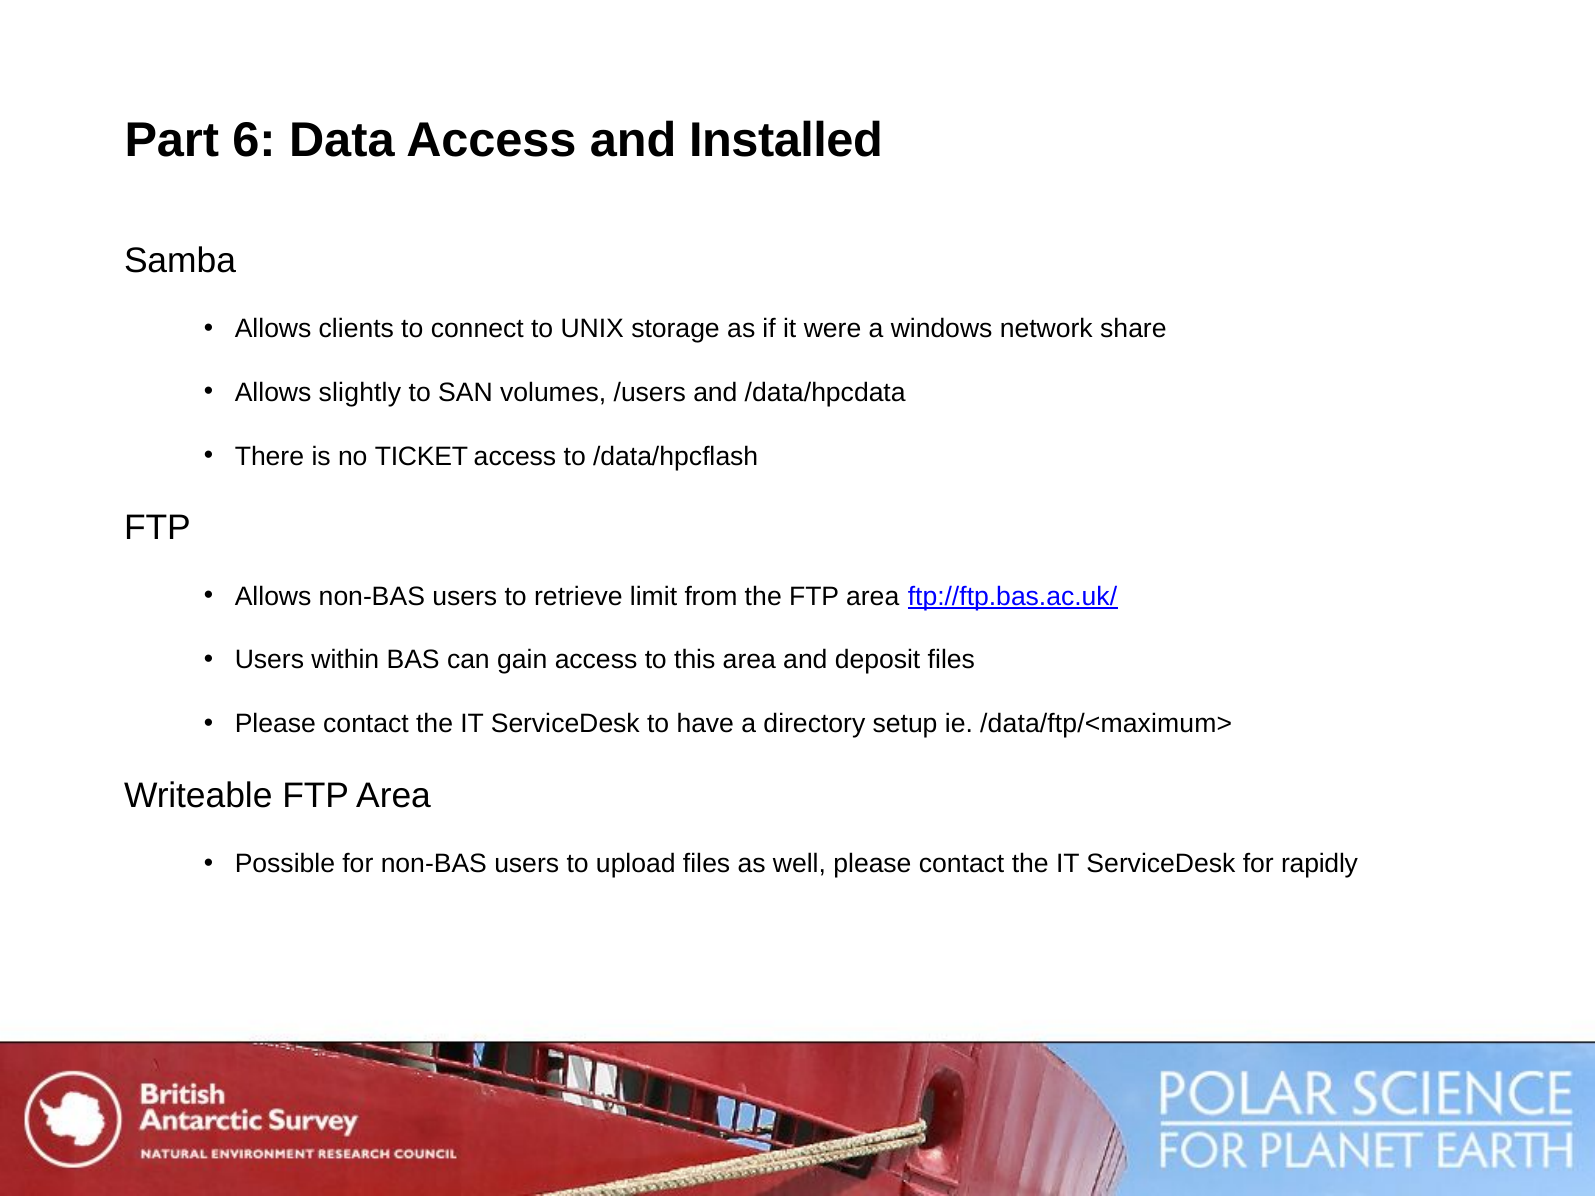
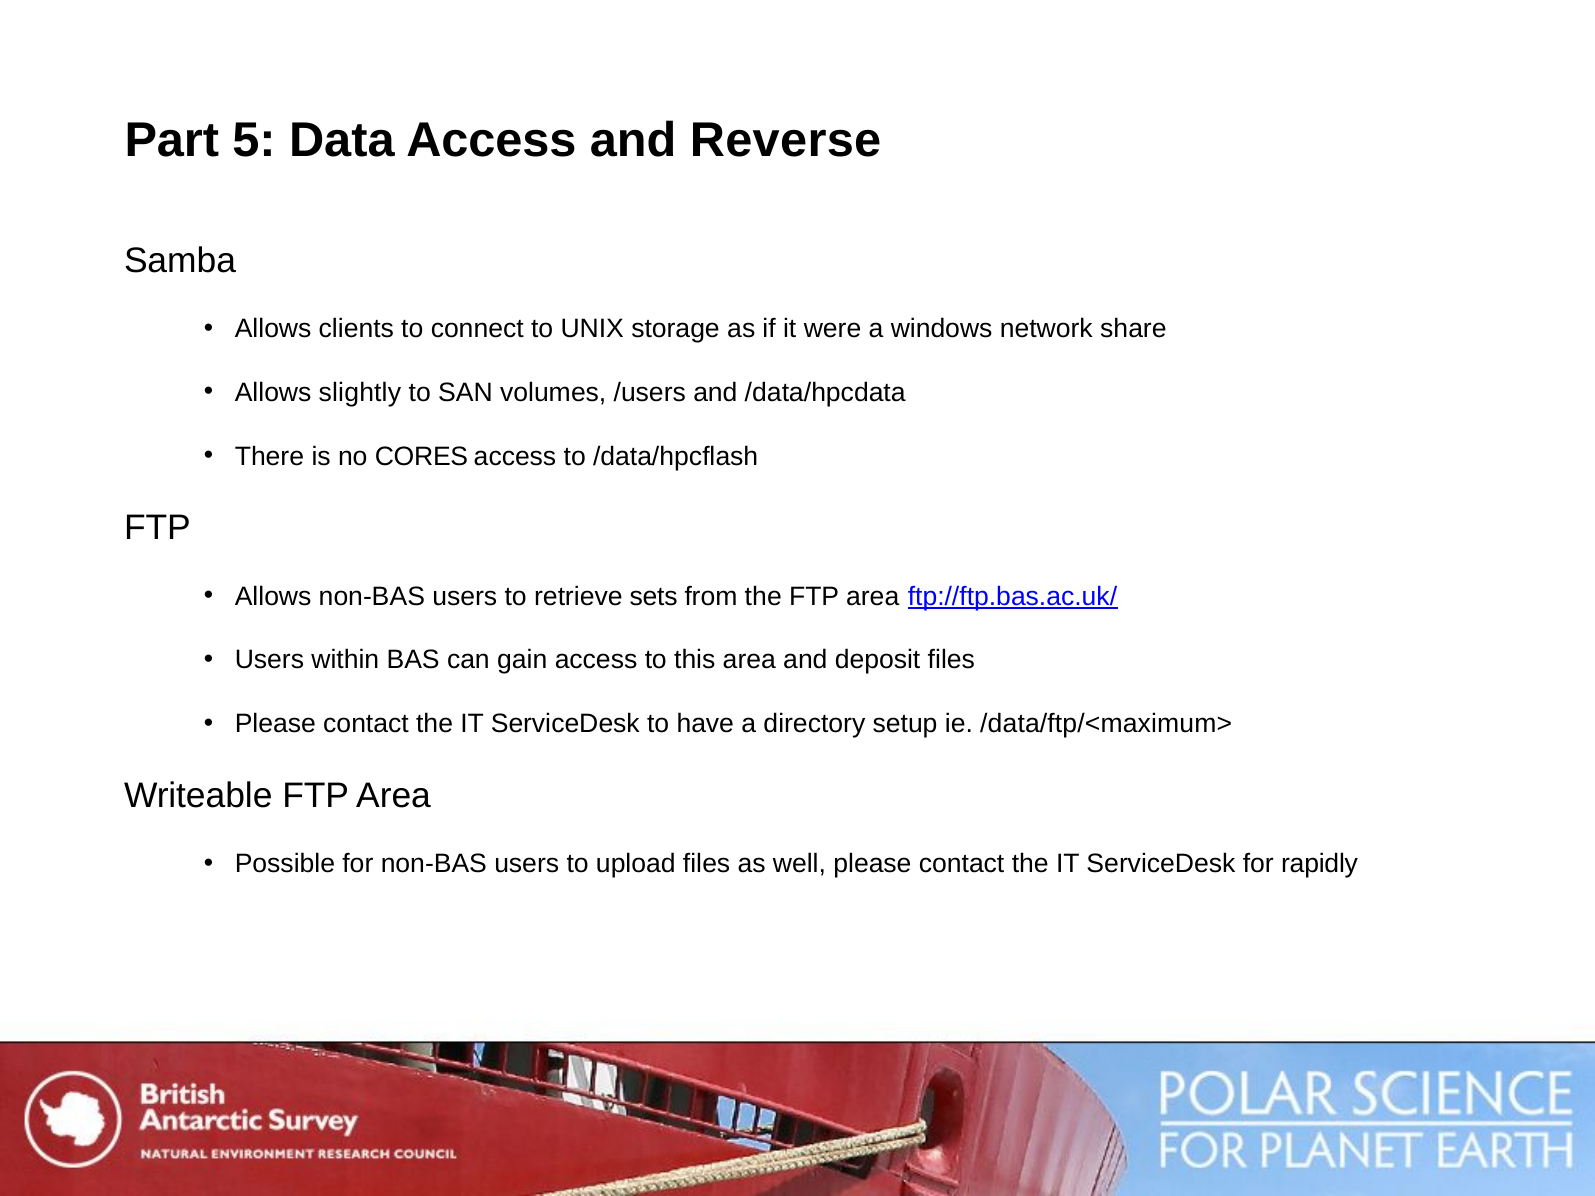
6: 6 -> 5
Installed: Installed -> Reverse
TICKET: TICKET -> CORES
limit: limit -> sets
